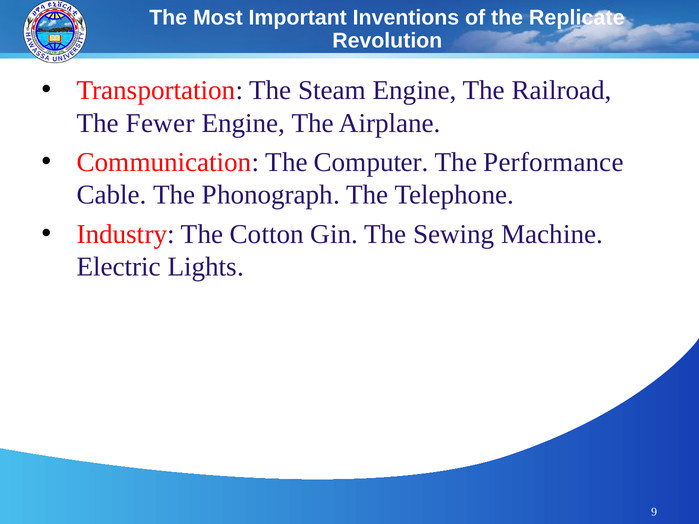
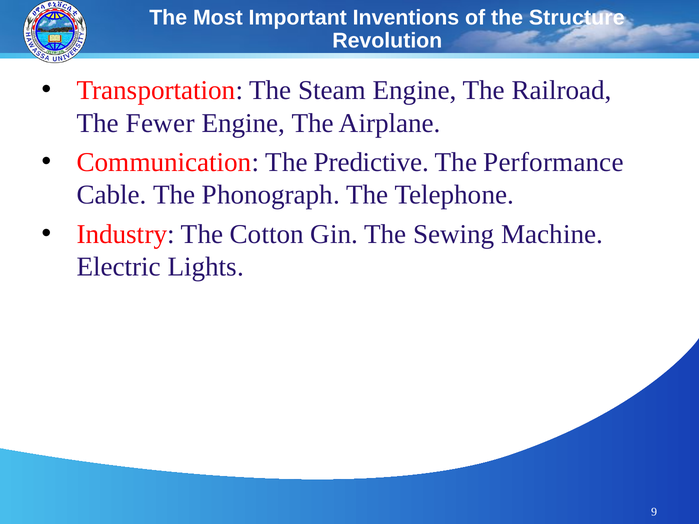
Replicate: Replicate -> Structure
Computer: Computer -> Predictive
